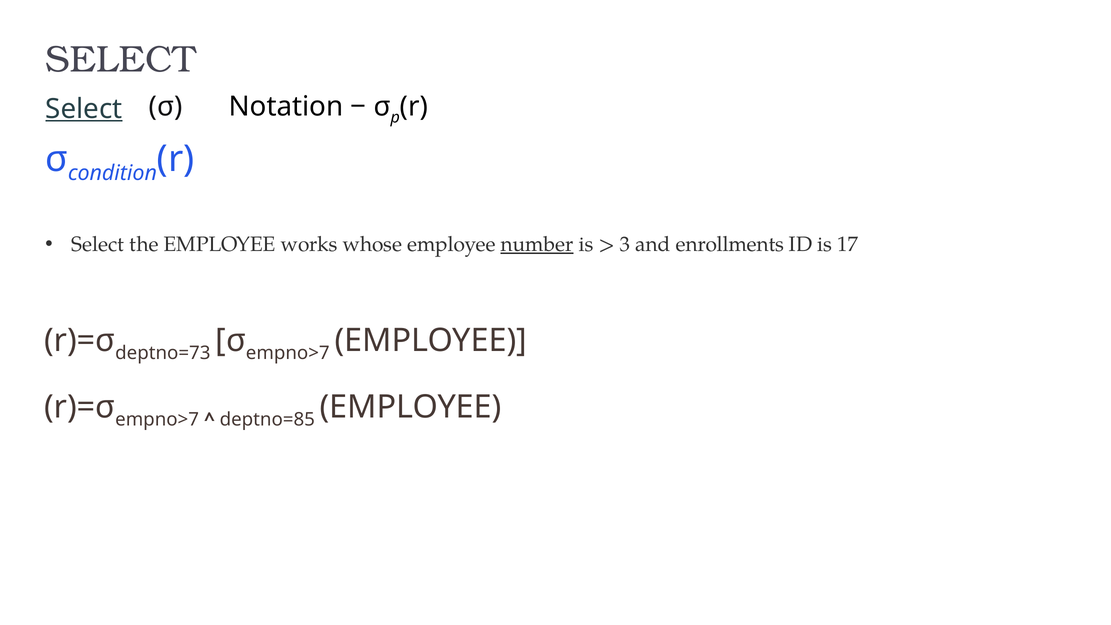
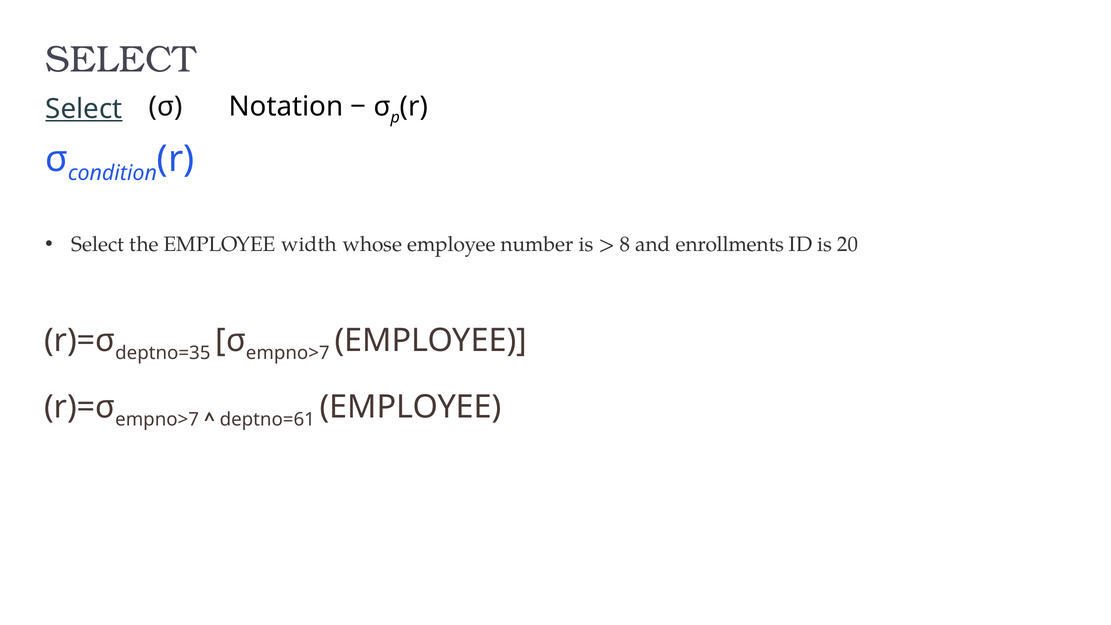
works: works -> width
number underline: present -> none
3: 3 -> 8
17: 17 -> 20
deptno=73: deptno=73 -> deptno=35
deptno=85: deptno=85 -> deptno=61
